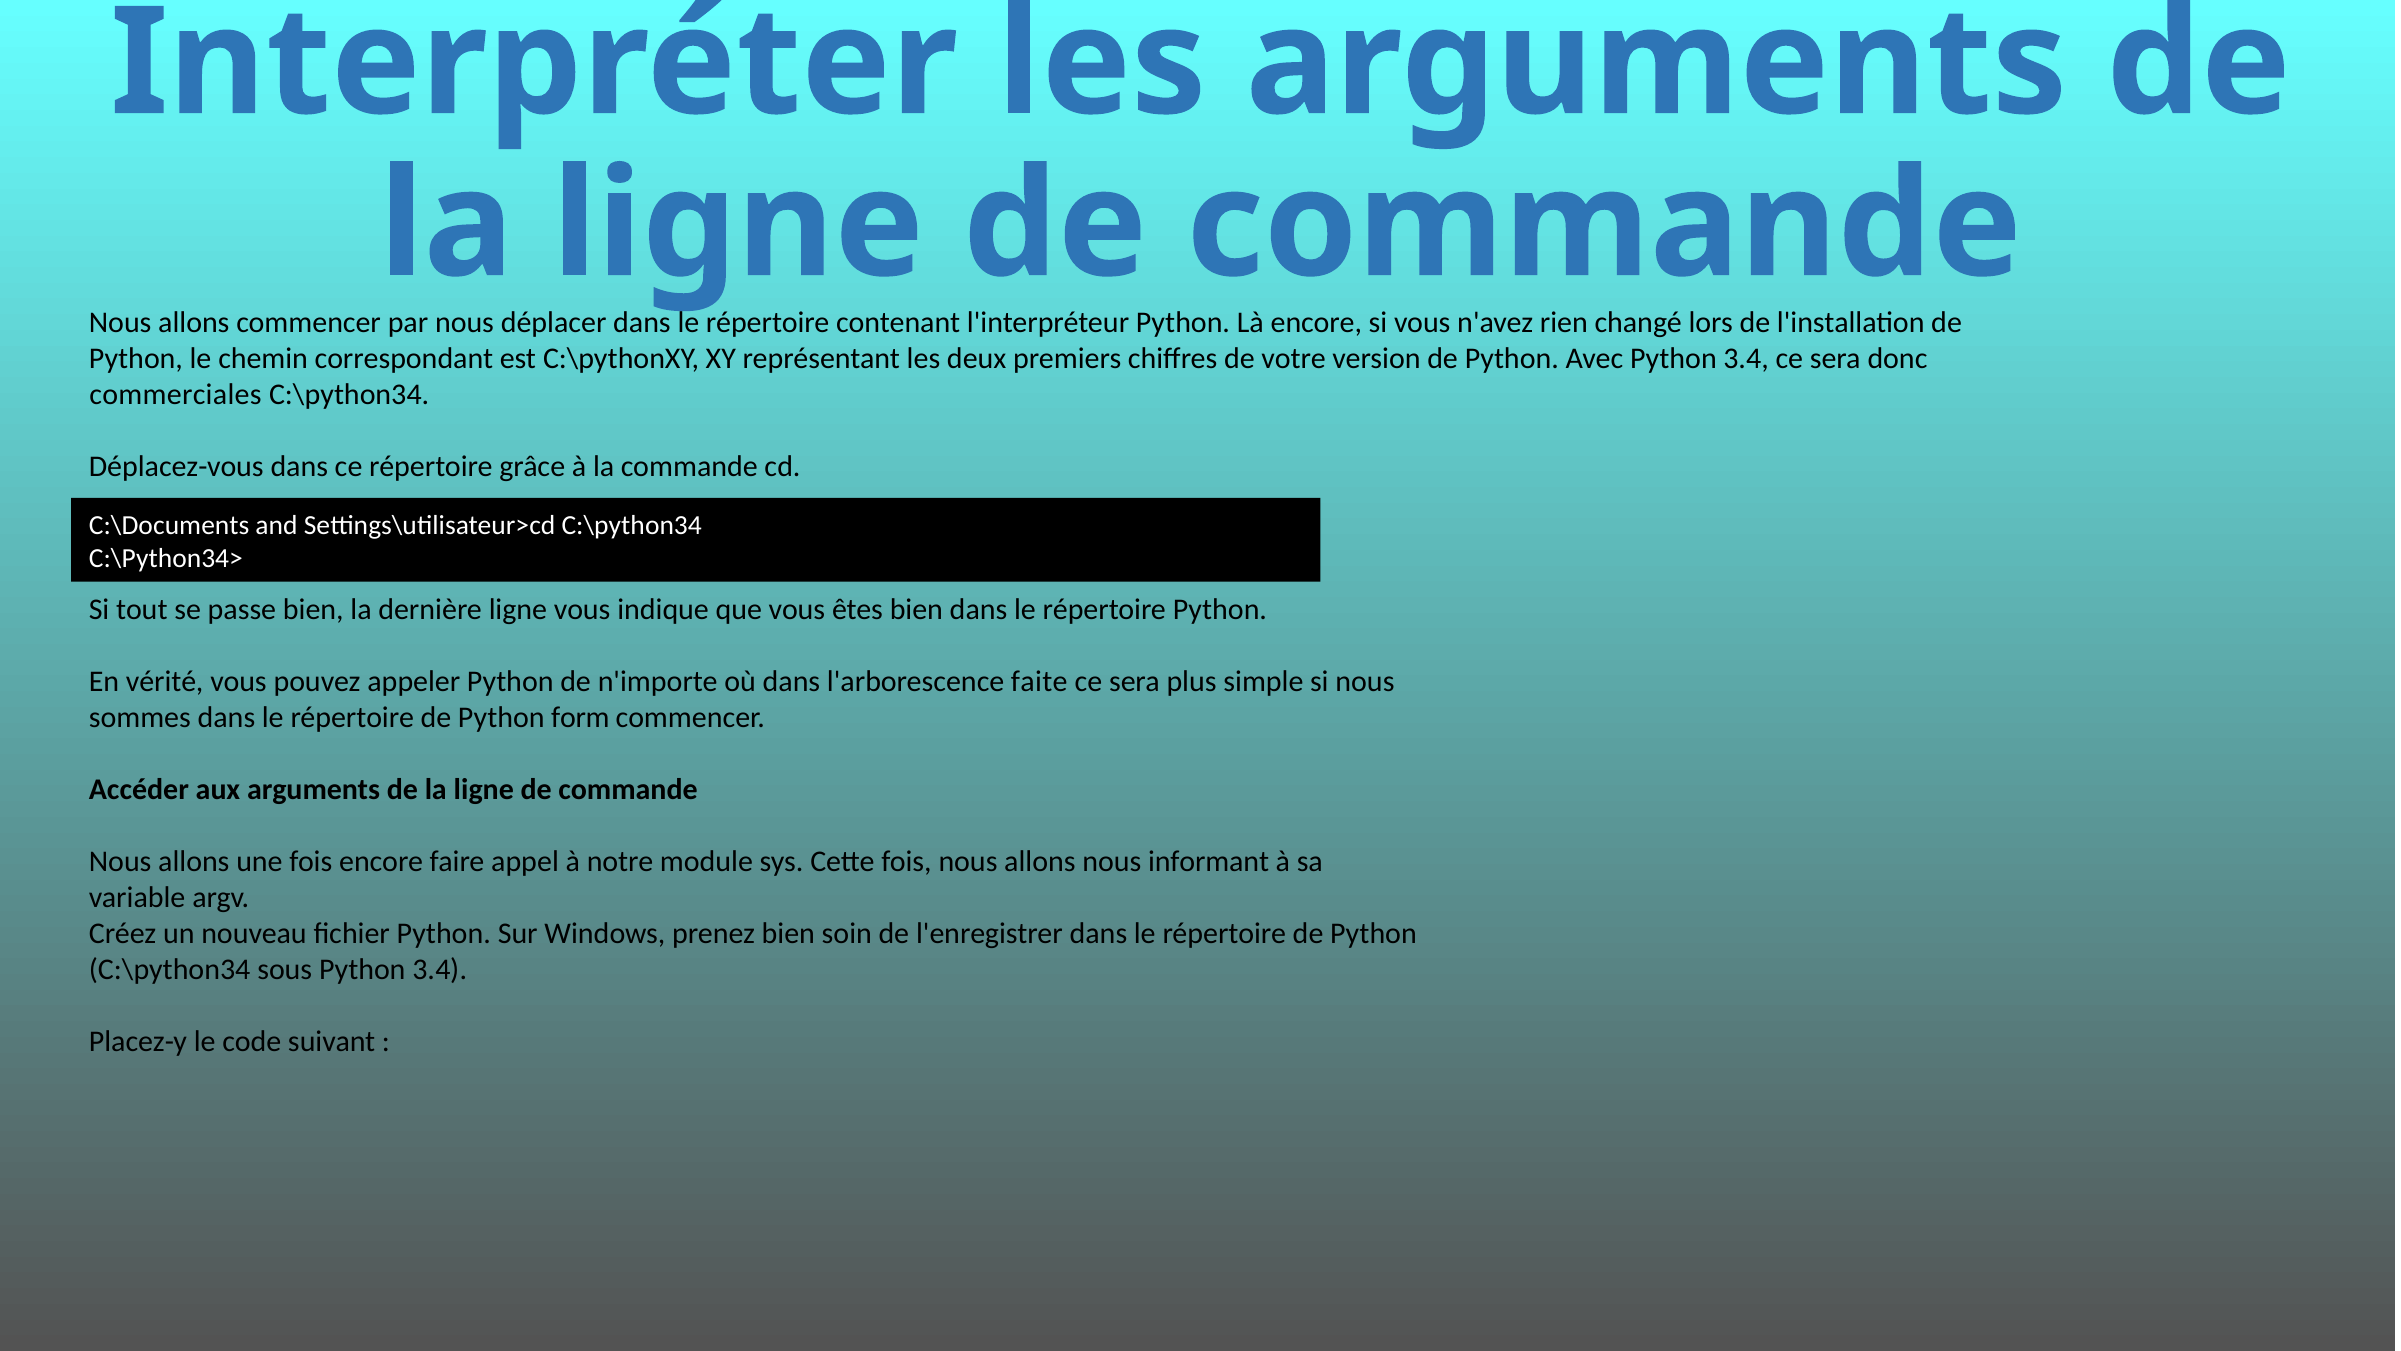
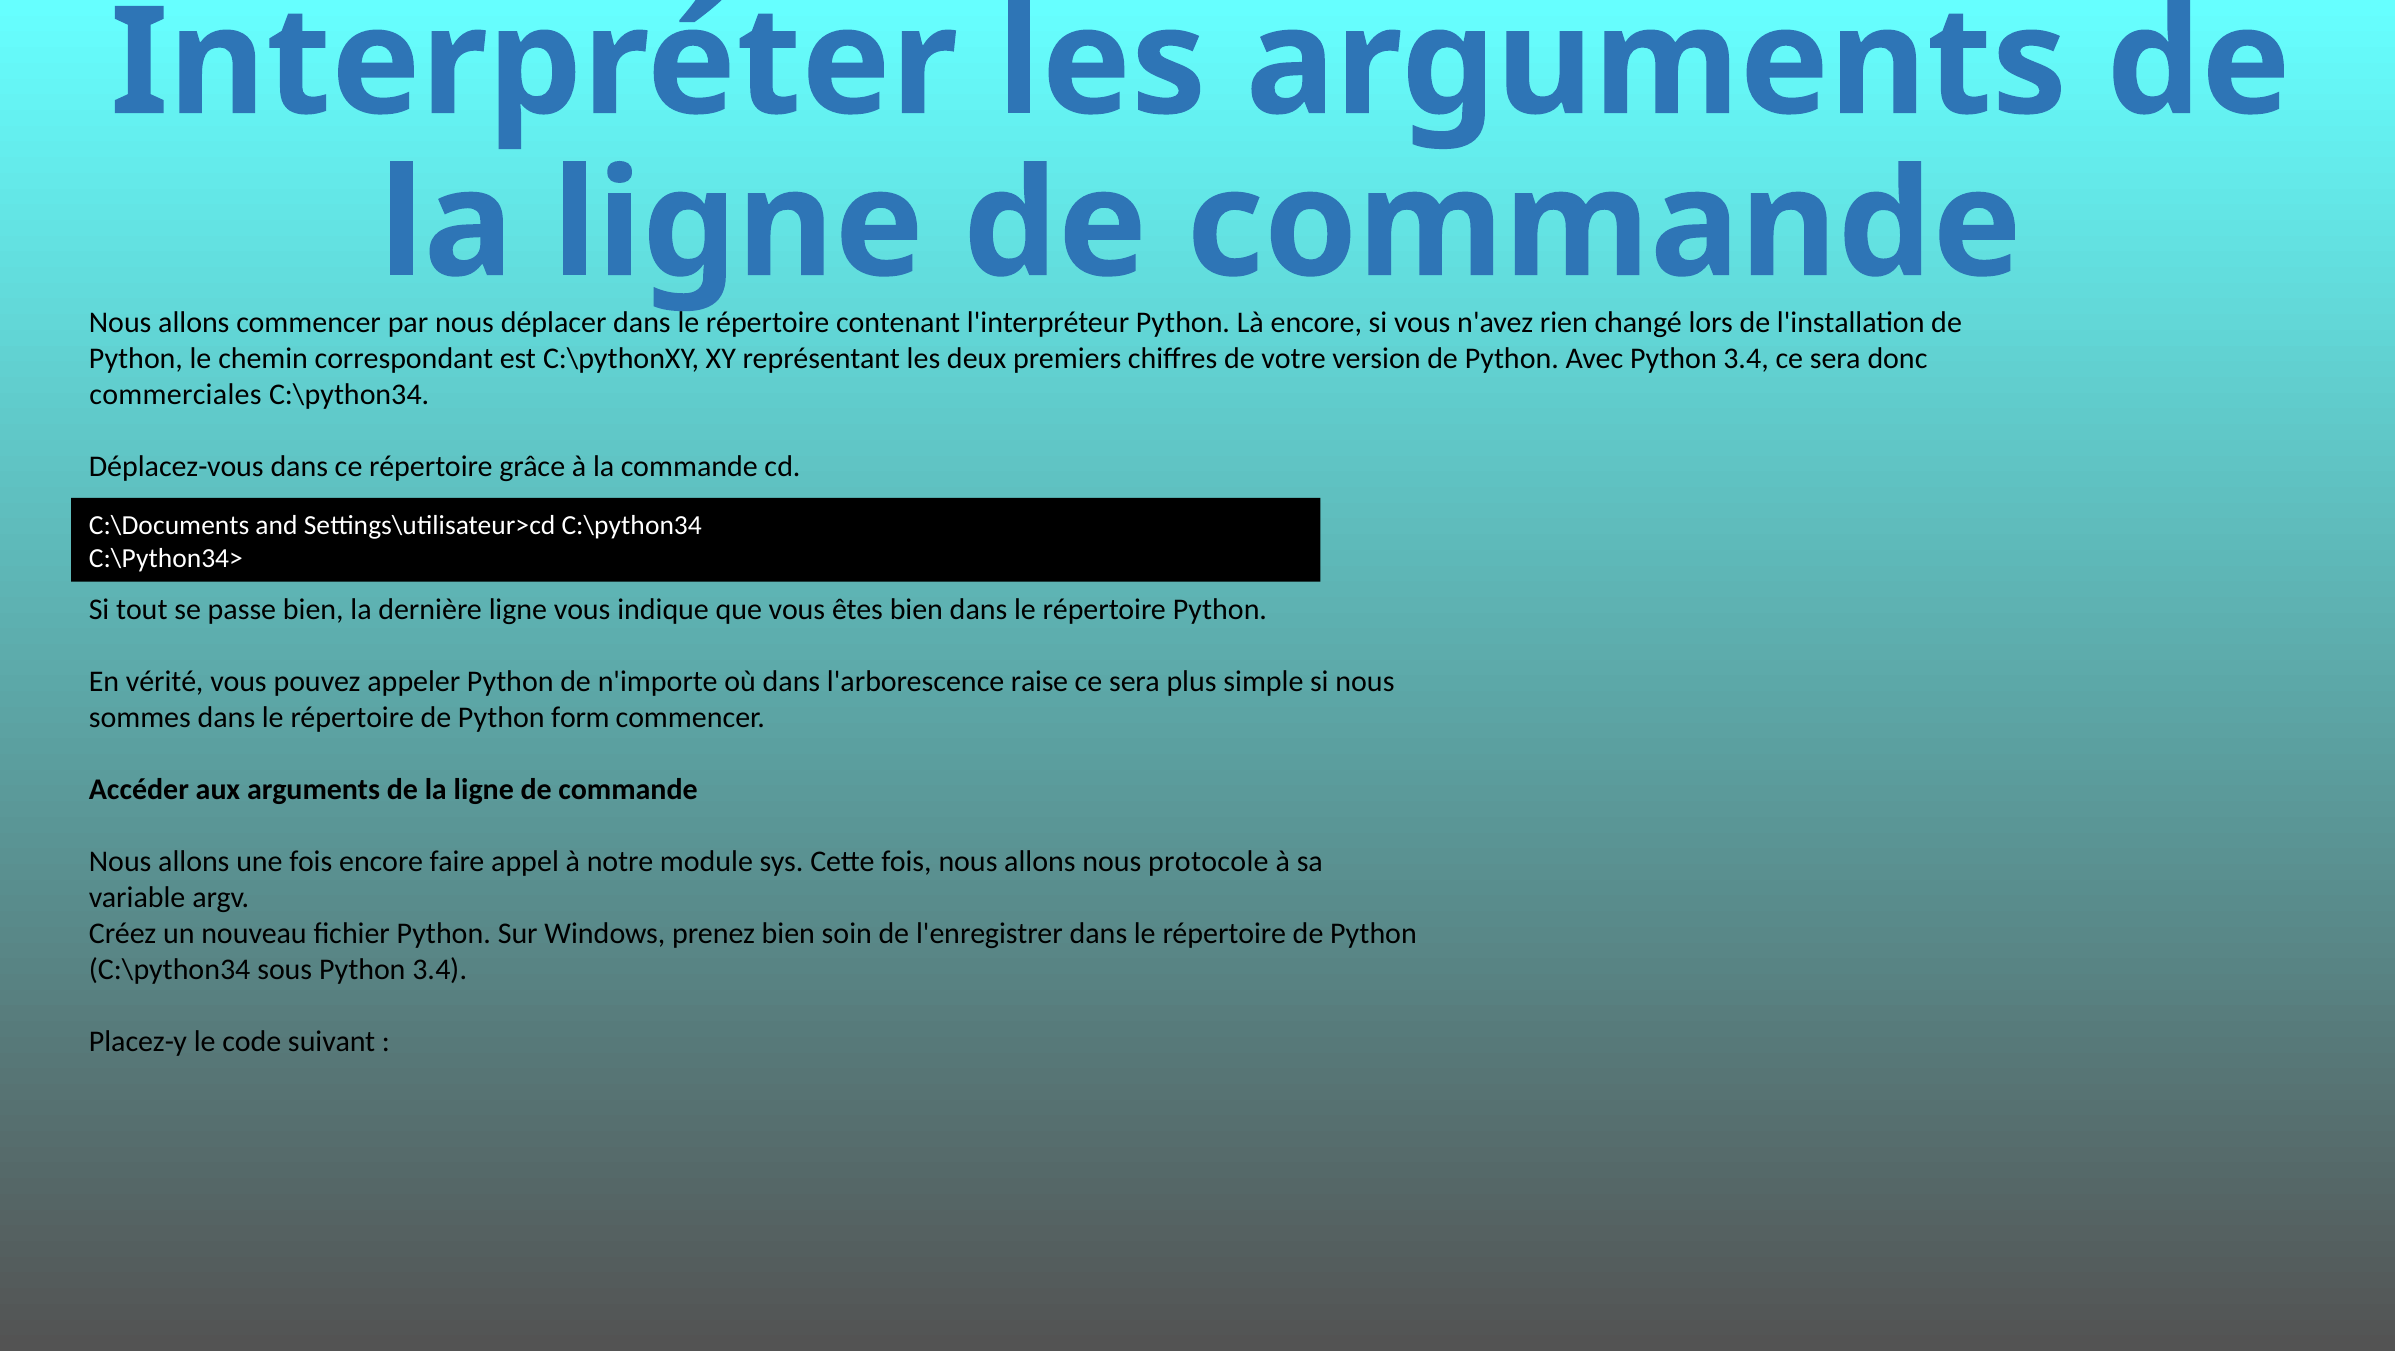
faite: faite -> raise
informant: informant -> protocole
